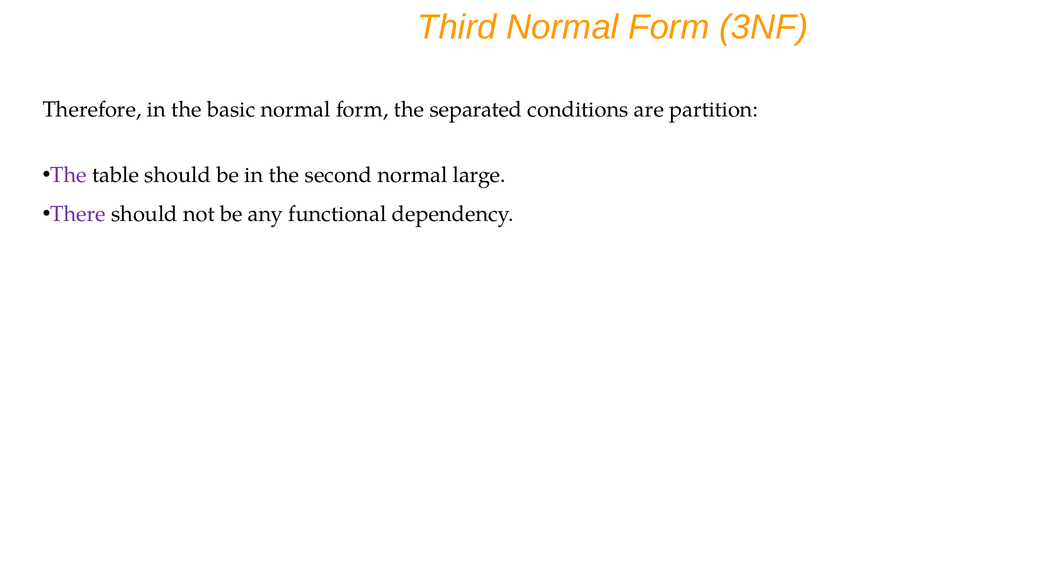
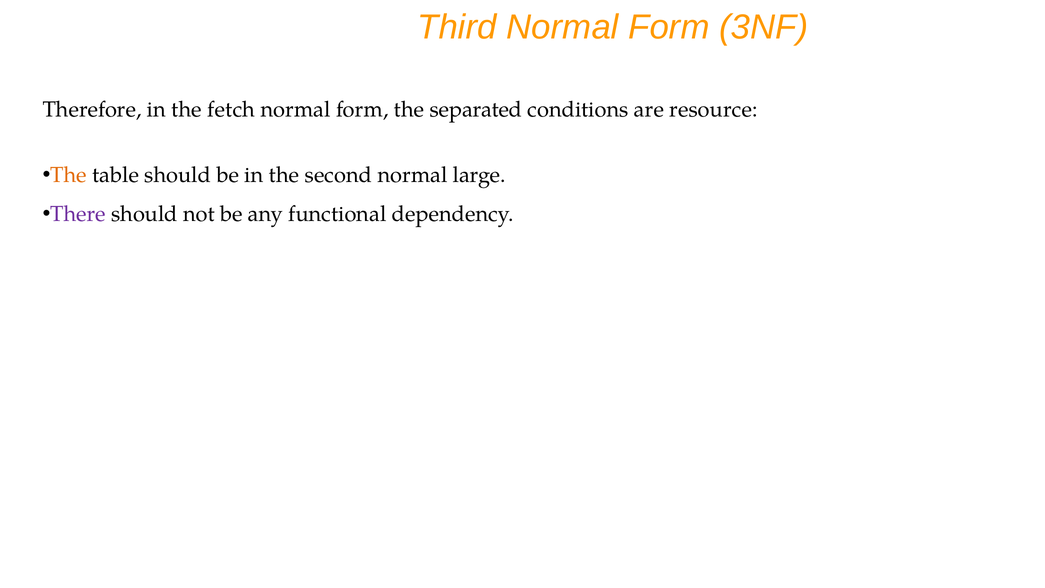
basic: basic -> fetch
partition: partition -> resource
The at (68, 175) colour: purple -> orange
